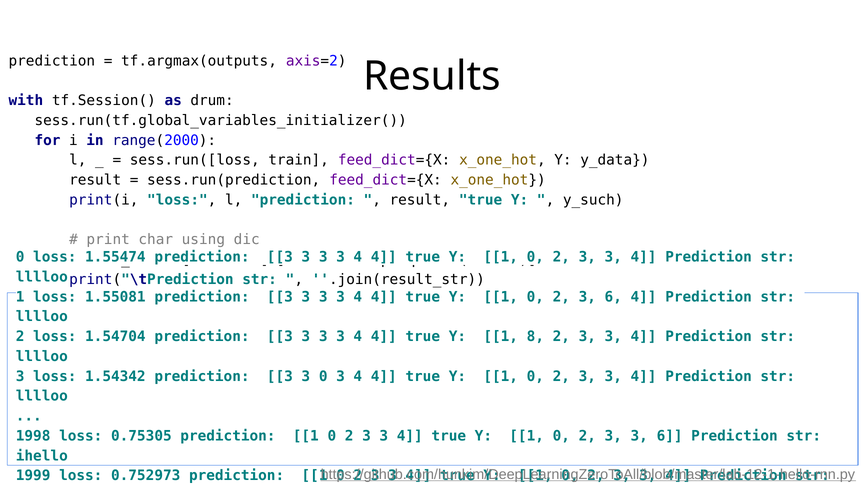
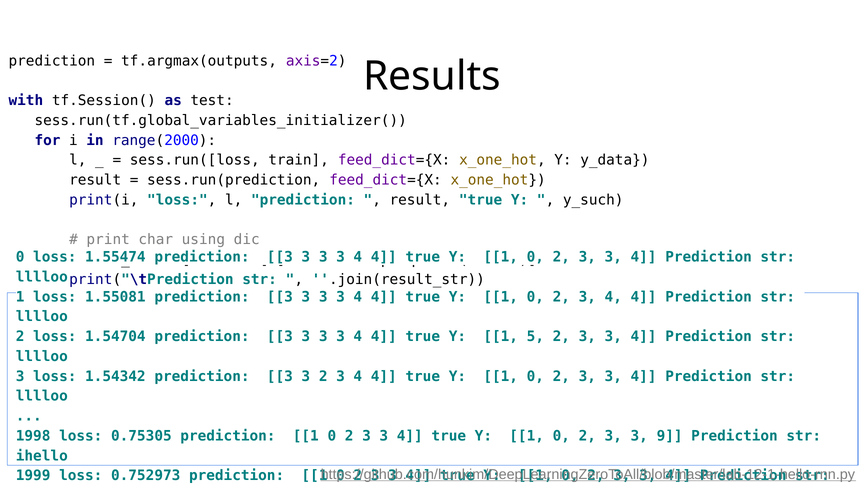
drum: drum -> test
0 2 3 6: 6 -> 4
8: 8 -> 5
3 0: 0 -> 2
3 3 6: 6 -> 9
